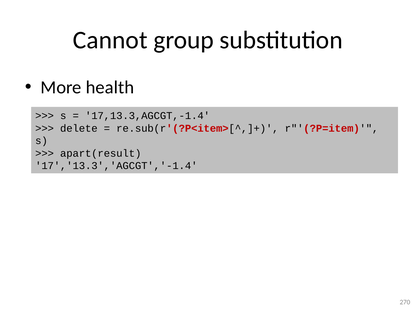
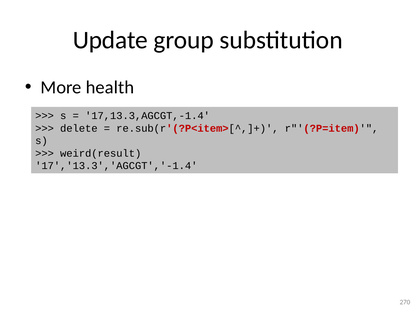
Cannot: Cannot -> Update
apart(result: apart(result -> weird(result
